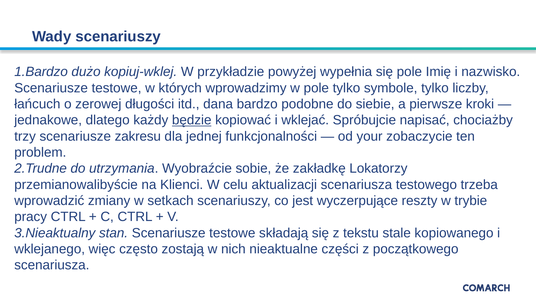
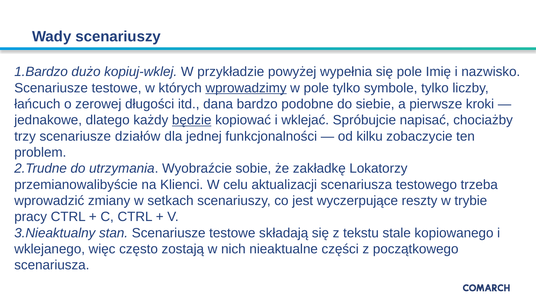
wprowadzimy underline: none -> present
zakresu: zakresu -> działów
your: your -> kilku
